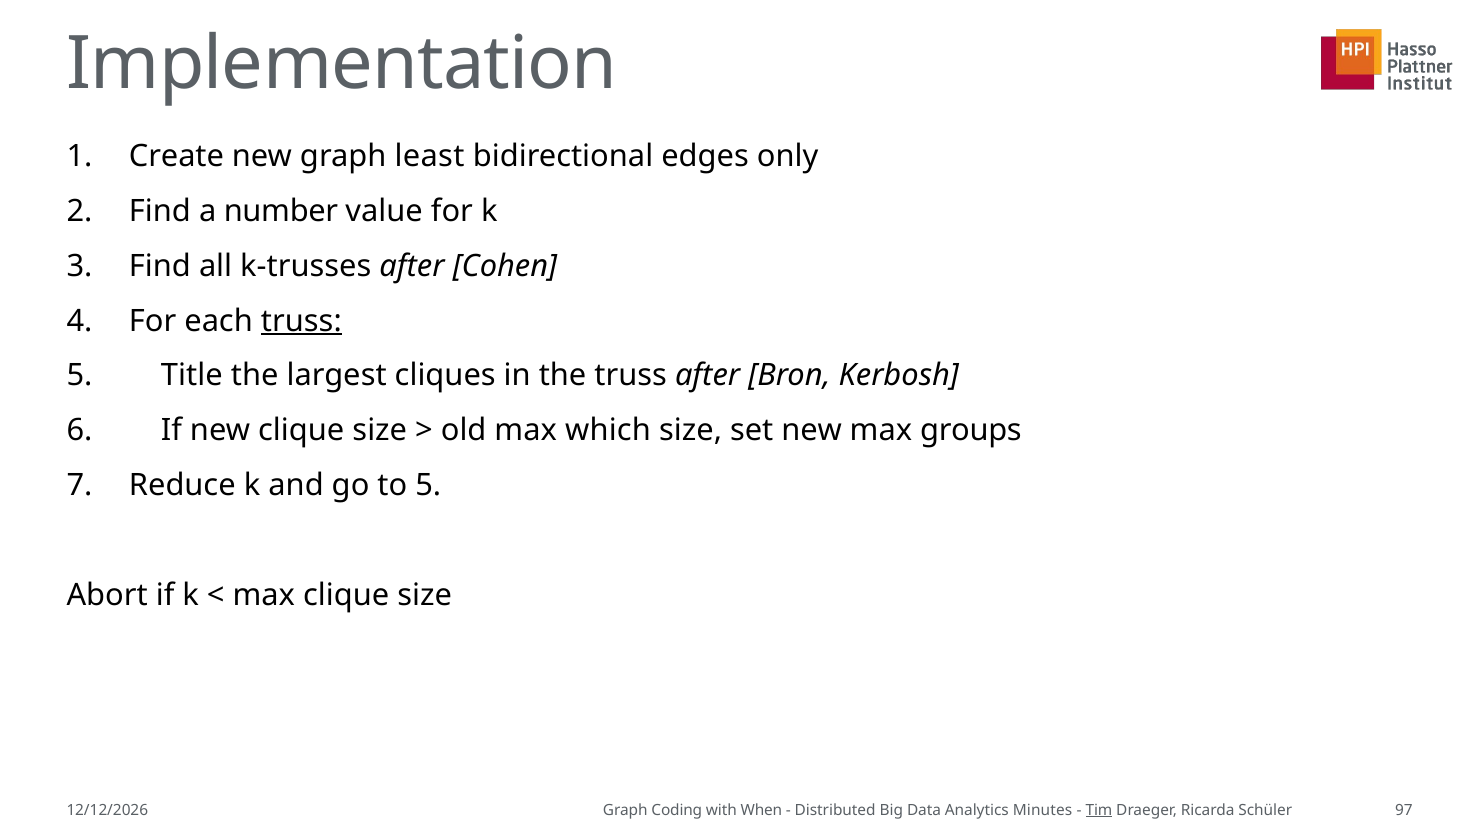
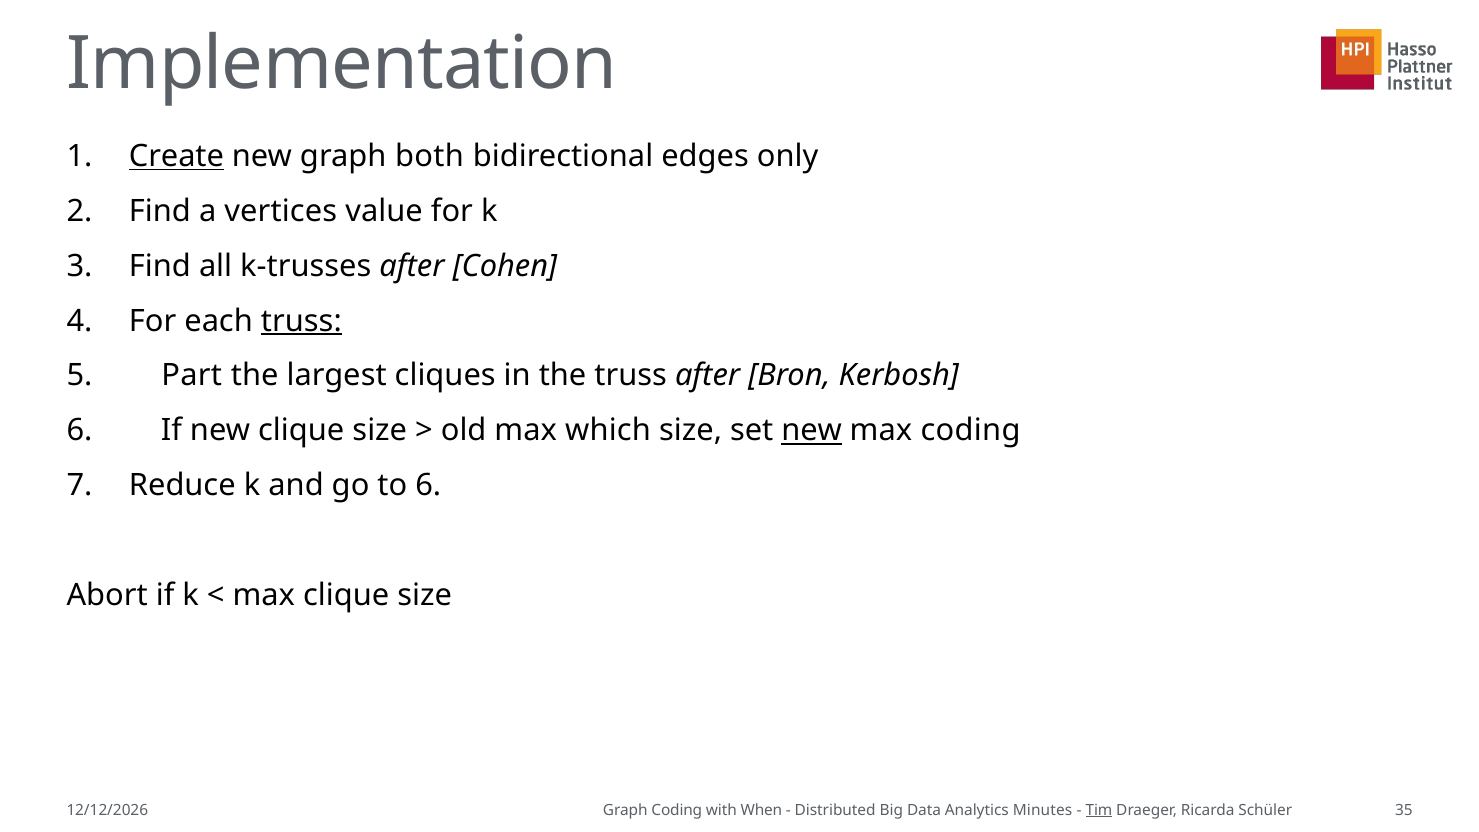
Create underline: none -> present
least: least -> both
number: number -> vertices
Title: Title -> Part
new at (812, 431) underline: none -> present
max groups: groups -> coding
to 5: 5 -> 6
97: 97 -> 35
